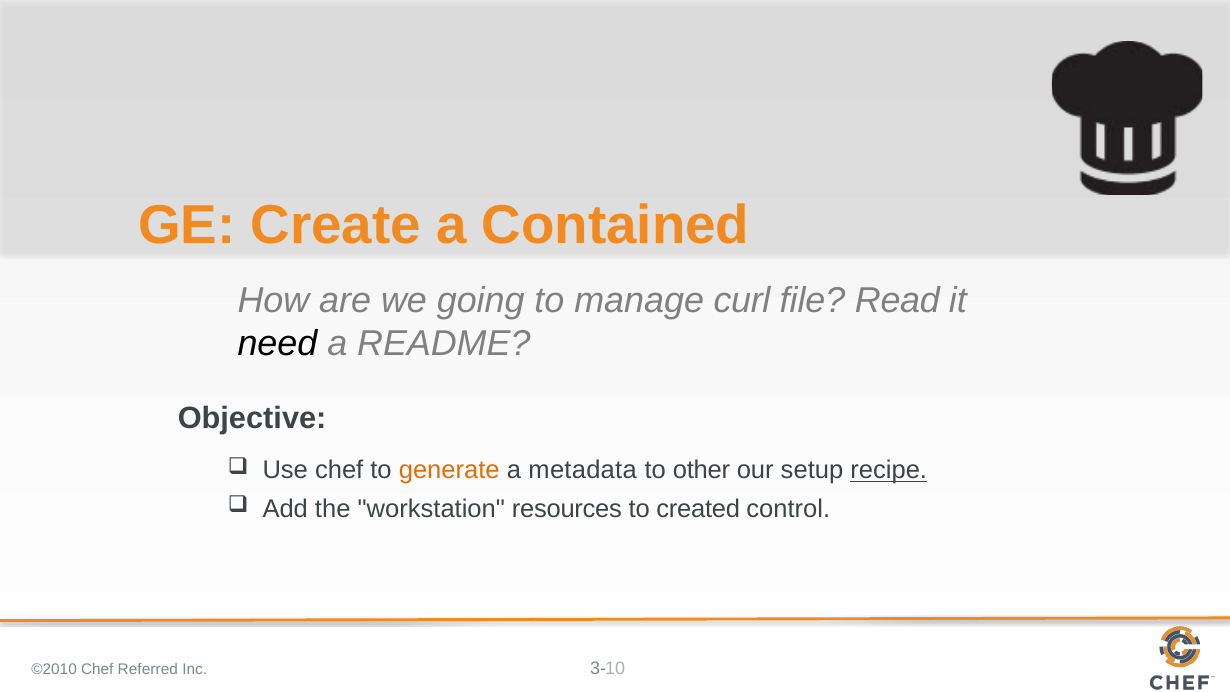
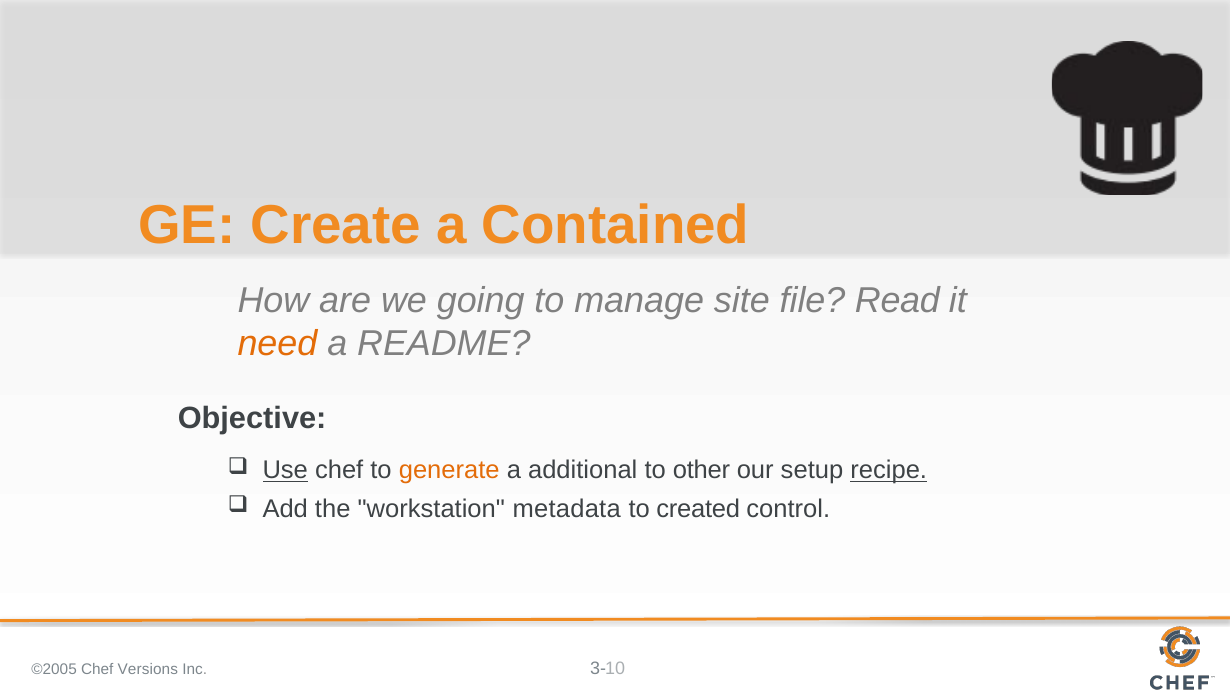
curl: curl -> site
need colour: black -> orange
Use underline: none -> present
metadata: metadata -> additional
resources: resources -> metadata
©2010: ©2010 -> ©2005
Referred: Referred -> Versions
